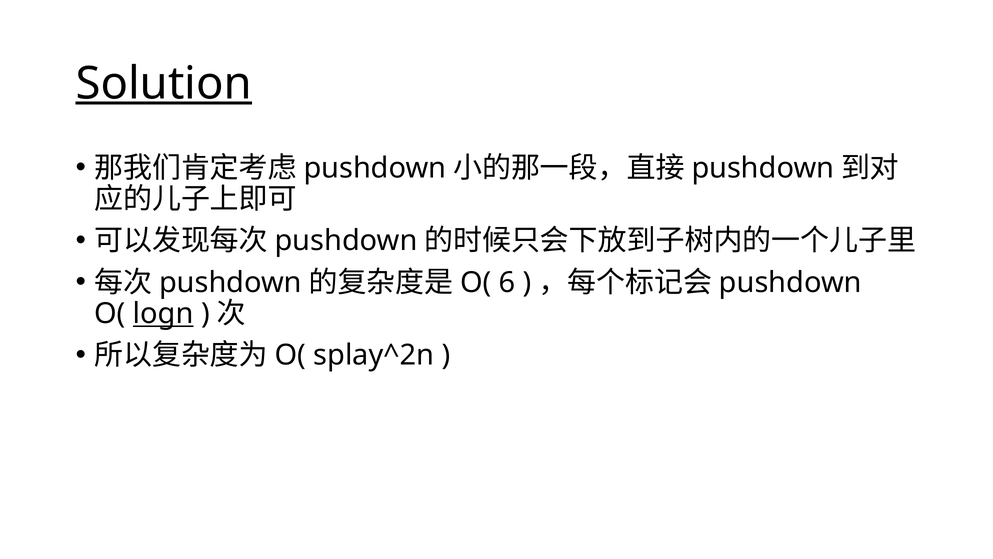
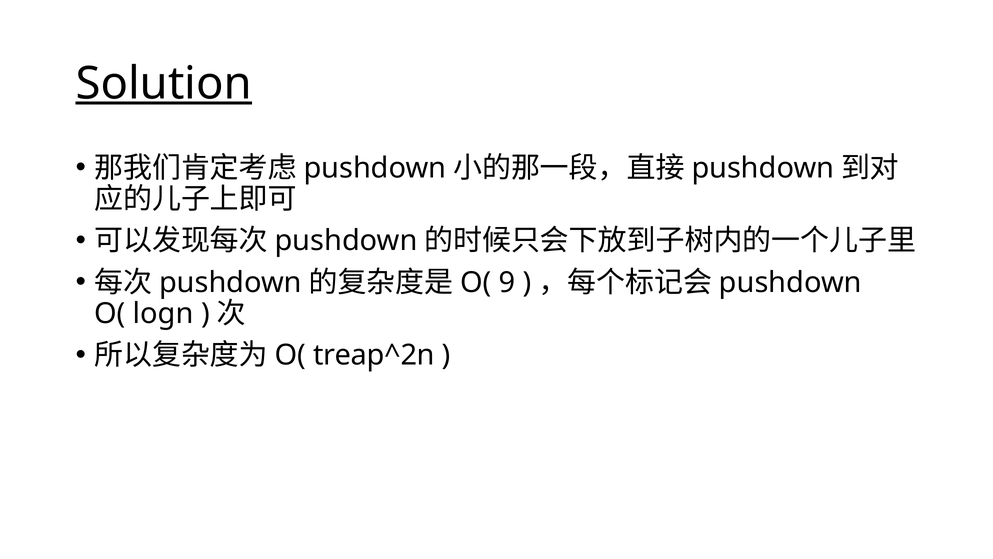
6: 6 -> 9
logn underline: present -> none
splay^2n: splay^2n -> treap^2n
